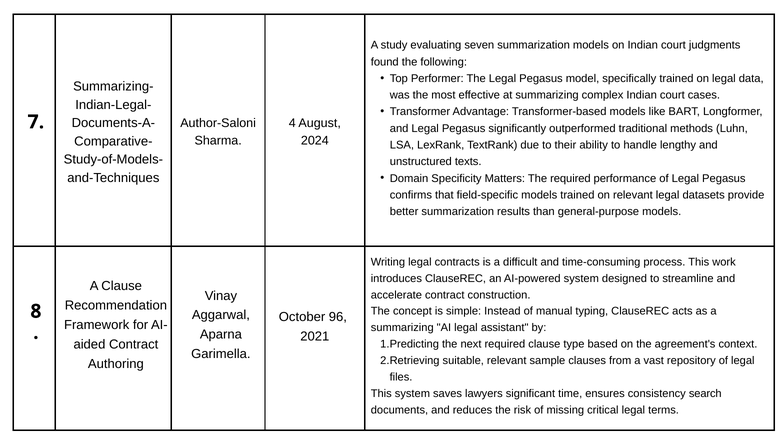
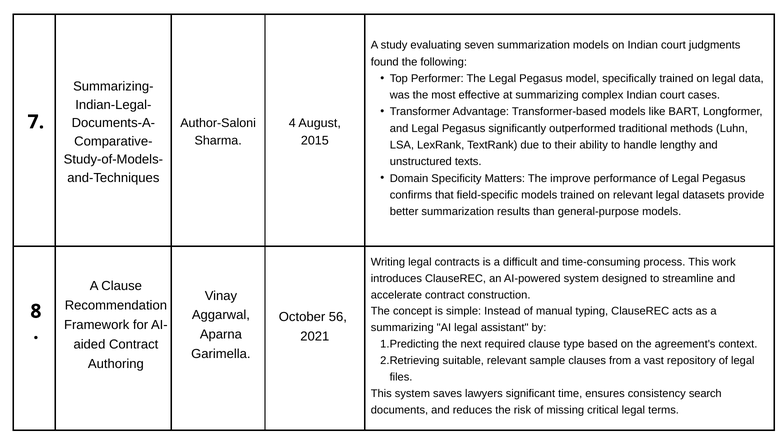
2024: 2024 -> 2015
The required: required -> improve
96: 96 -> 56
